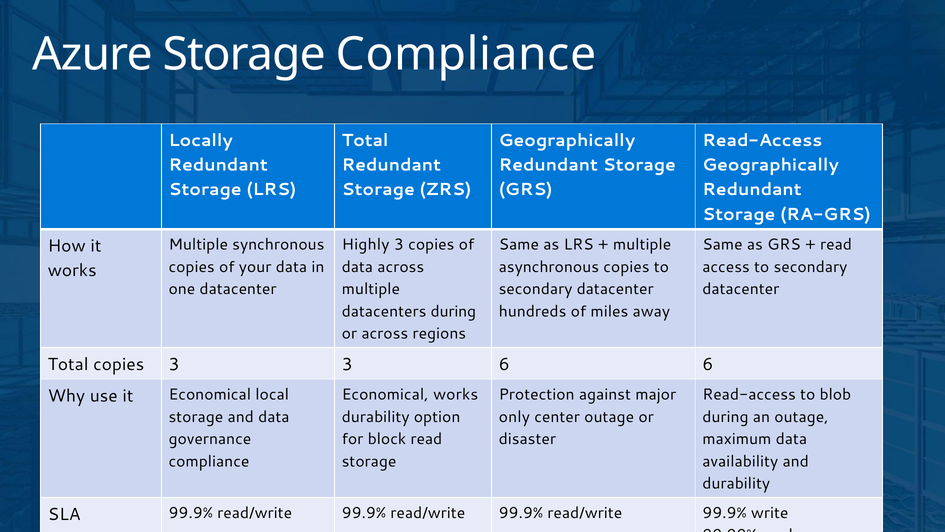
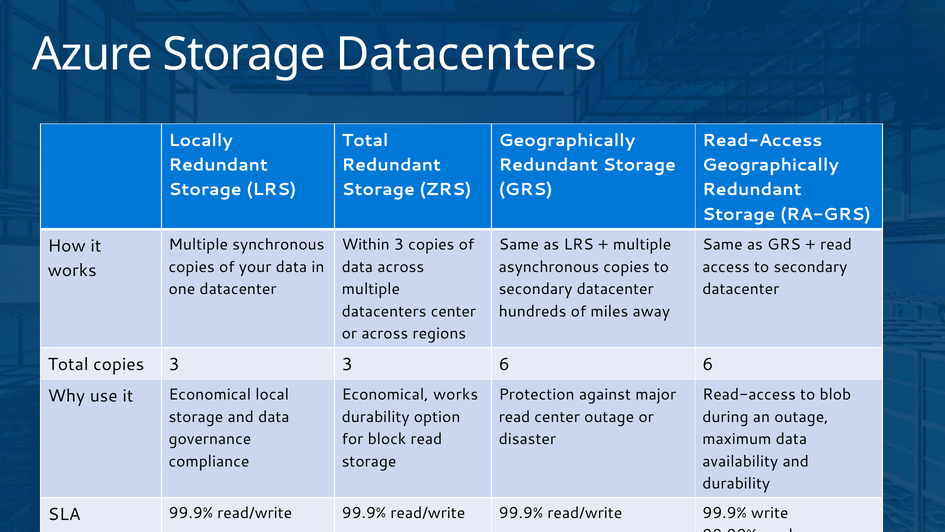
Storage Compliance: Compliance -> Datacenters
Highly: Highly -> Within
datacenters during: during -> center
only at (514, 417): only -> read
